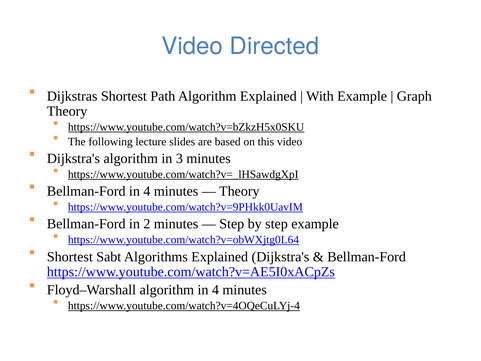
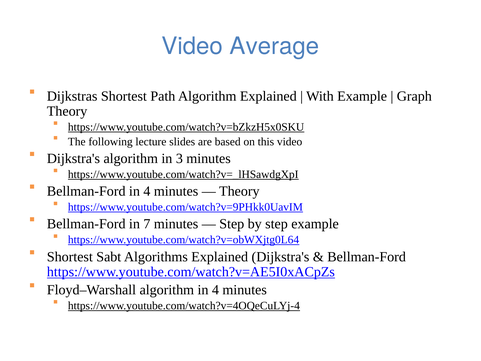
Directed: Directed -> Average
2: 2 -> 7
